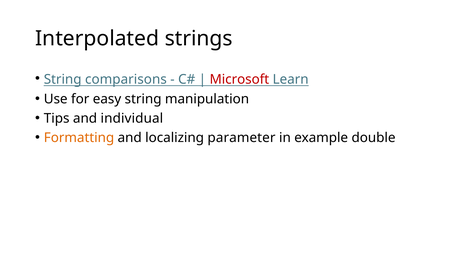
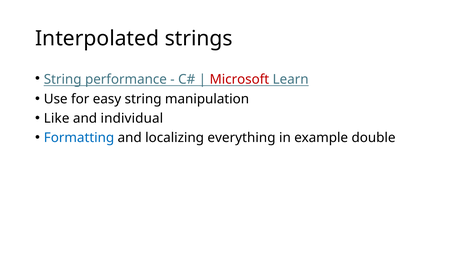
comparisons: comparisons -> performance
Tips: Tips -> Like
Formatting colour: orange -> blue
parameter: parameter -> everything
